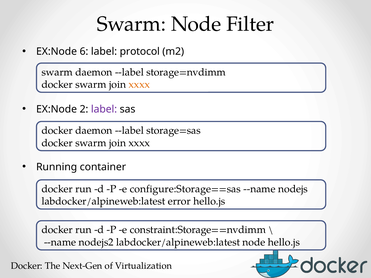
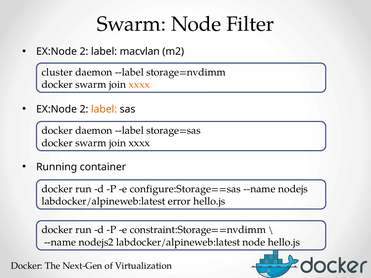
6 at (84, 51): 6 -> 2
protocol: protocol -> macvlan
swarm at (57, 72): swarm -> cluster
label at (104, 109) colour: purple -> orange
